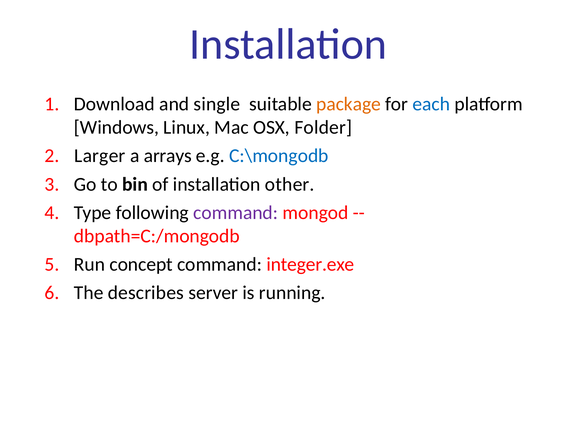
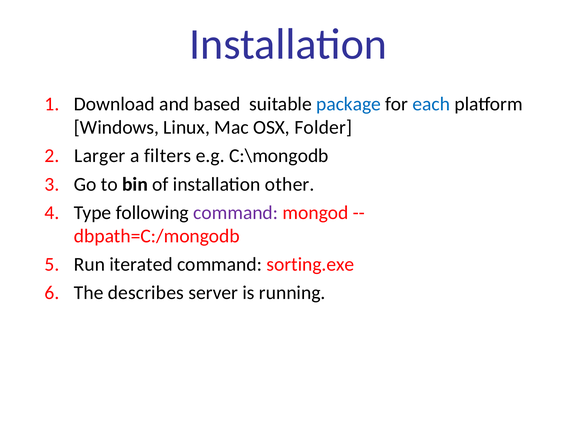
single: single -> based
package colour: orange -> blue
arrays: arrays -> filters
C:\mongodb colour: blue -> black
concept: concept -> iterated
integer.exe: integer.exe -> sorting.exe
